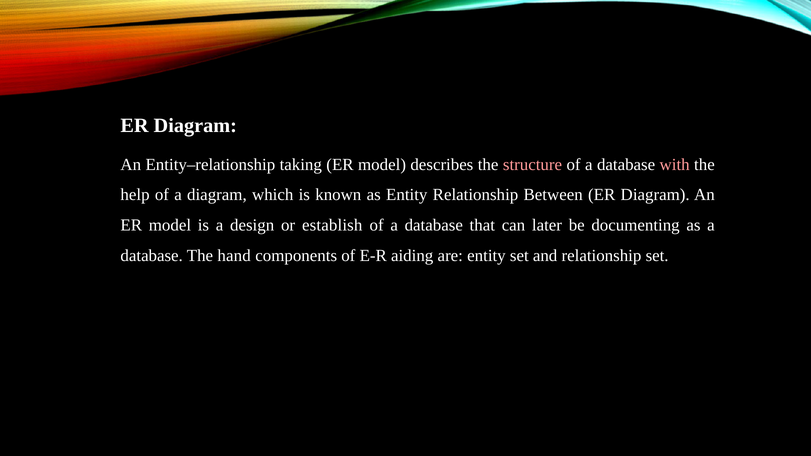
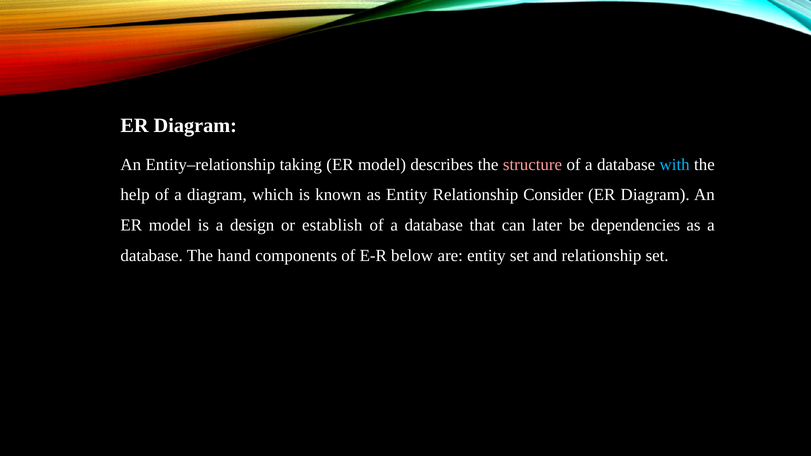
with colour: pink -> light blue
Between: Between -> Consider
documenting: documenting -> dependencies
aiding: aiding -> below
